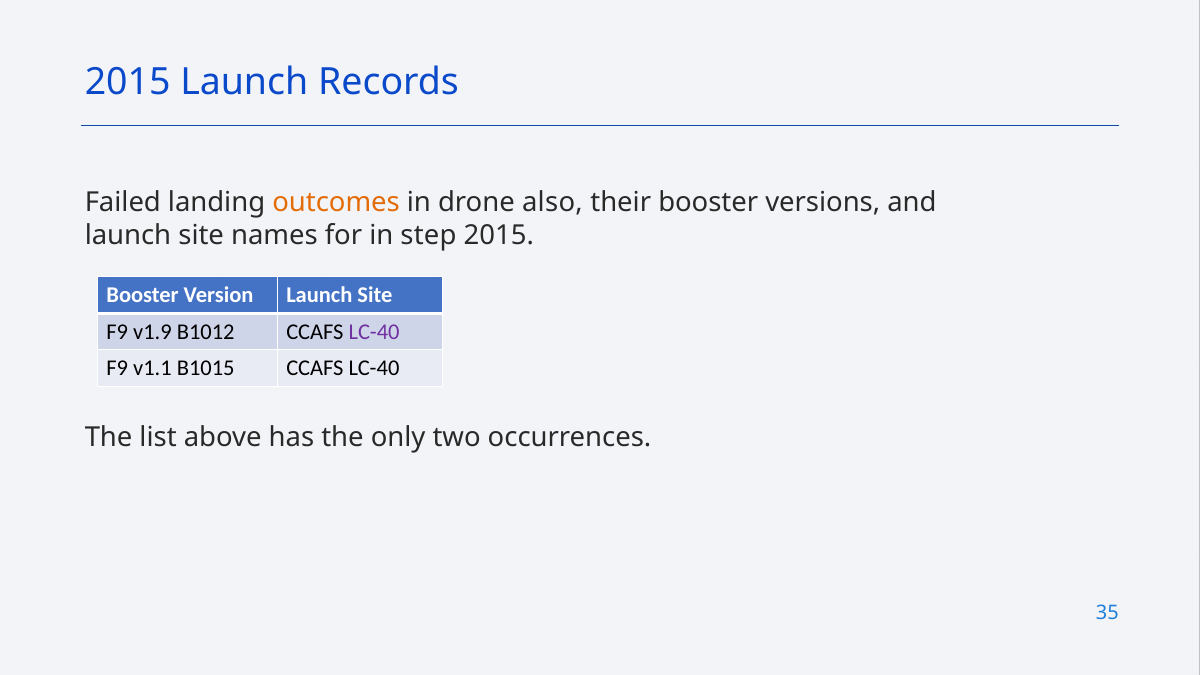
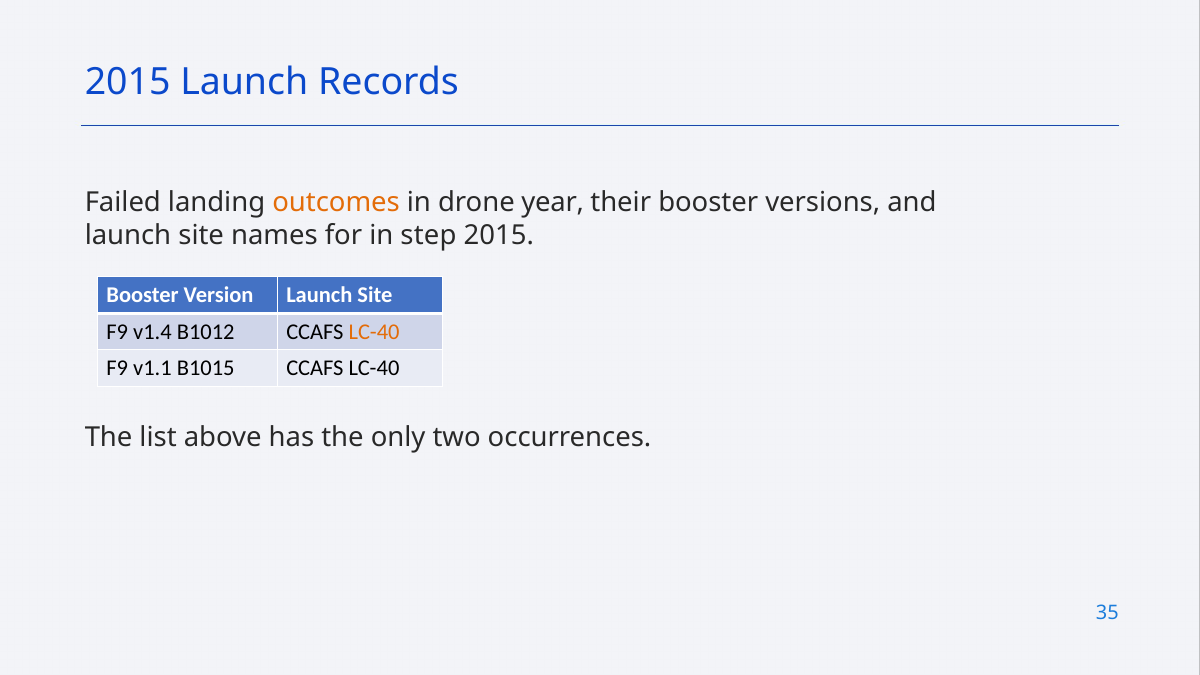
also: also -> year
v1.9: v1.9 -> v1.4
LC-40 at (374, 332) colour: purple -> orange
